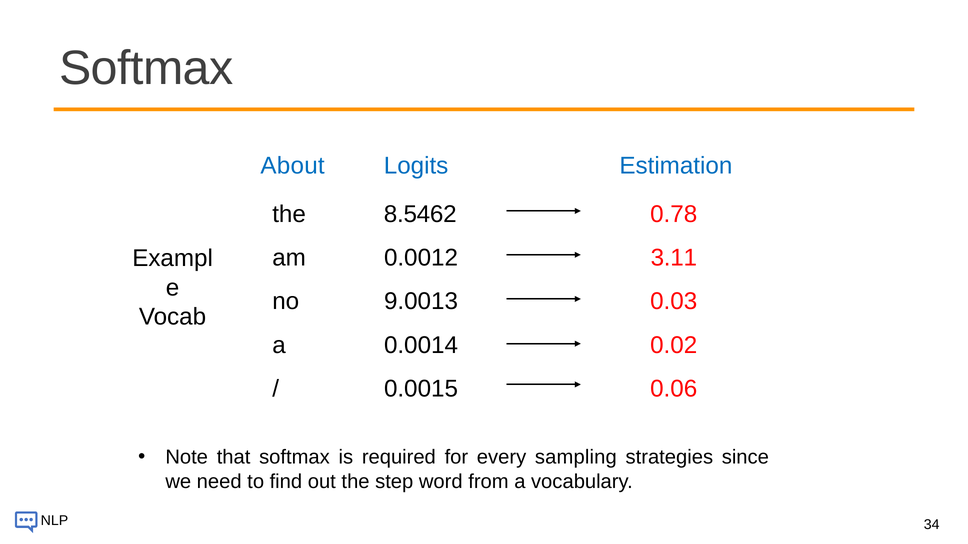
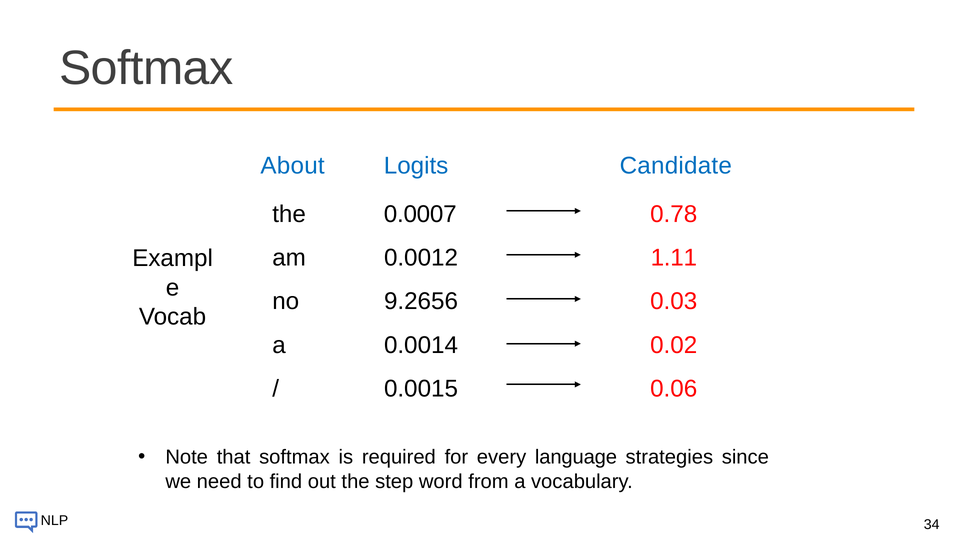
Estimation: Estimation -> Candidate
8.5462: 8.5462 -> 0.0007
3.11: 3.11 -> 1.11
9.0013: 9.0013 -> 9.2656
sampling: sampling -> language
